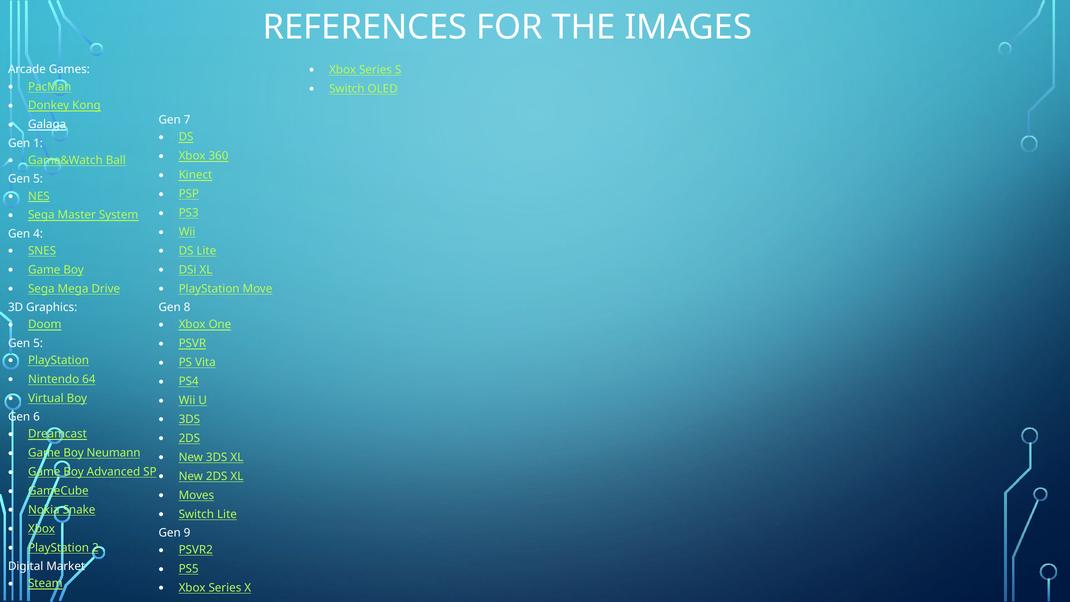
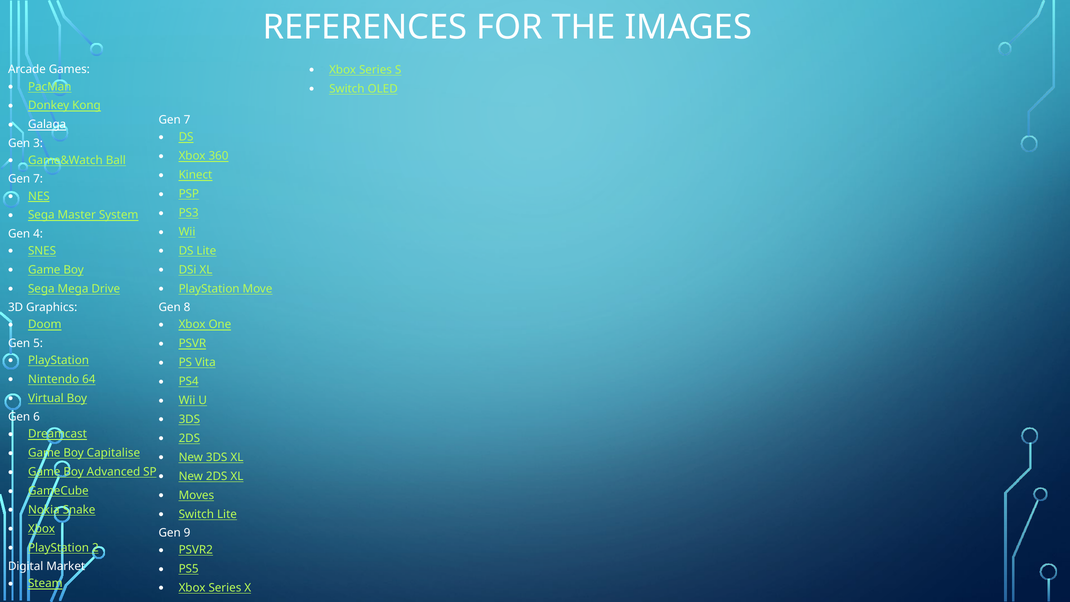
1: 1 -> 3
5 at (38, 179): 5 -> 7
Neumann: Neumann -> Capitalise
